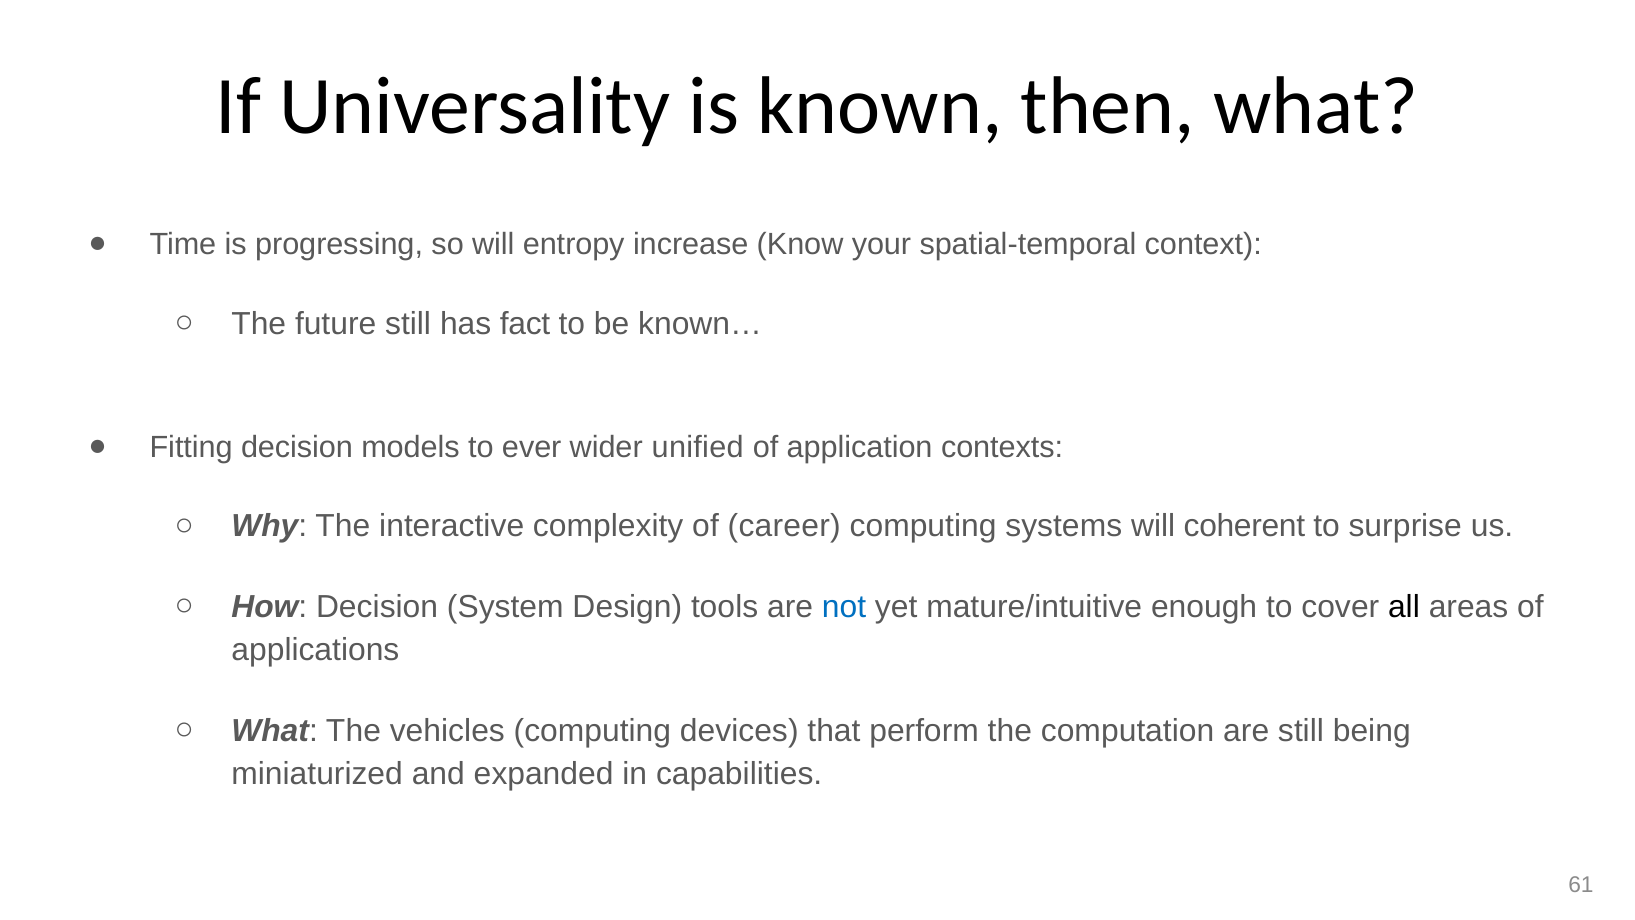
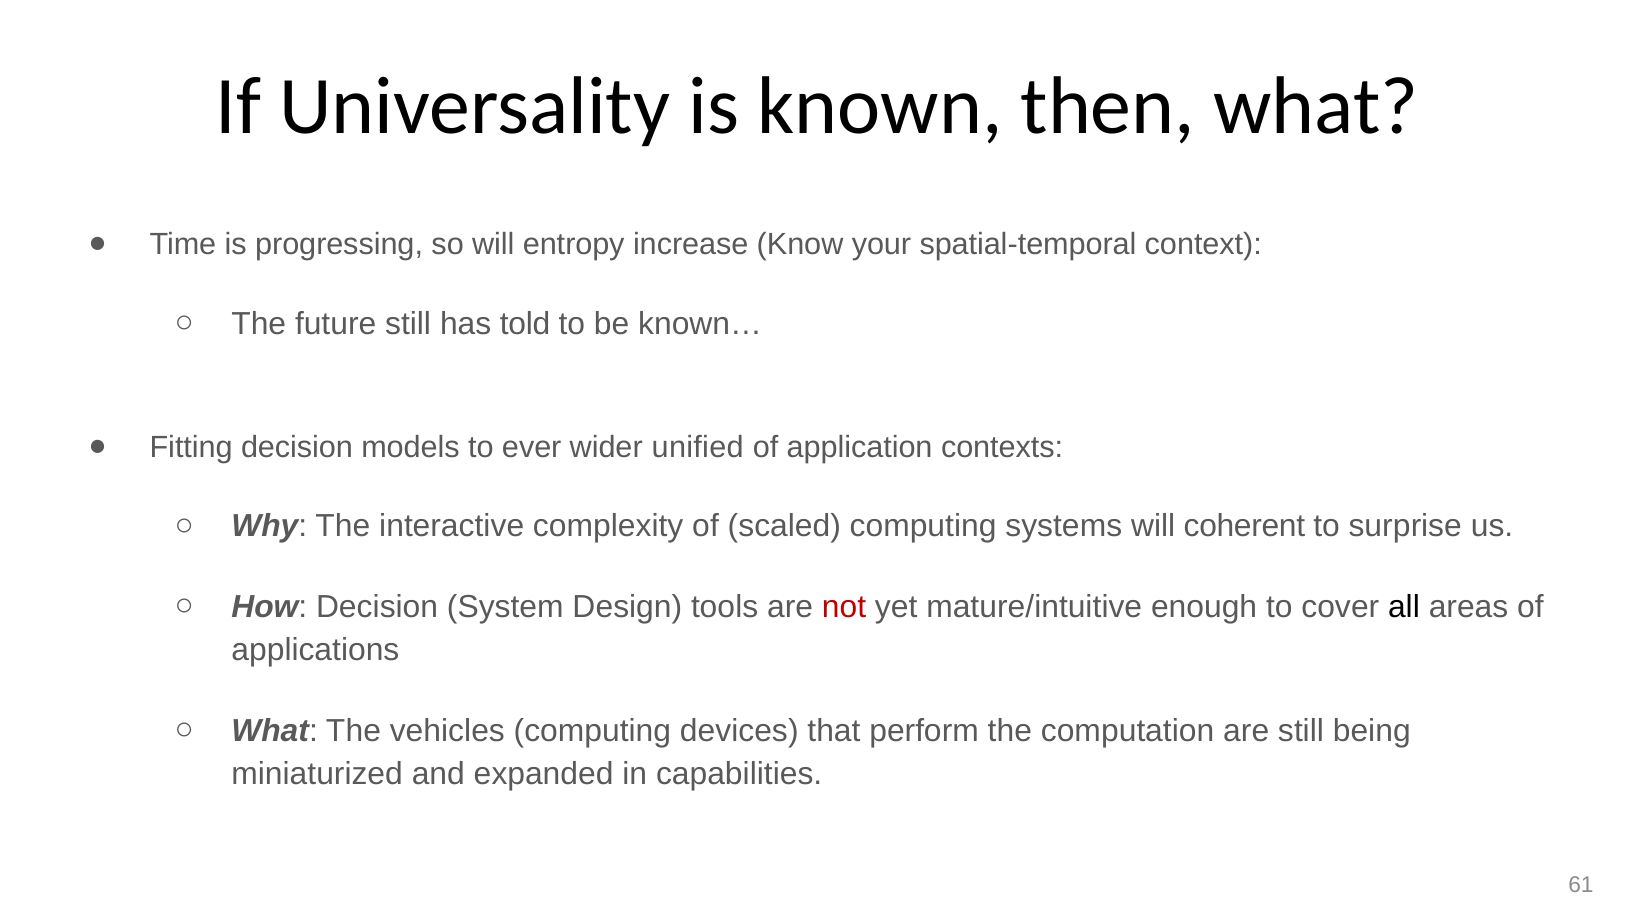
fact: fact -> told
career: career -> scaled
not colour: blue -> red
